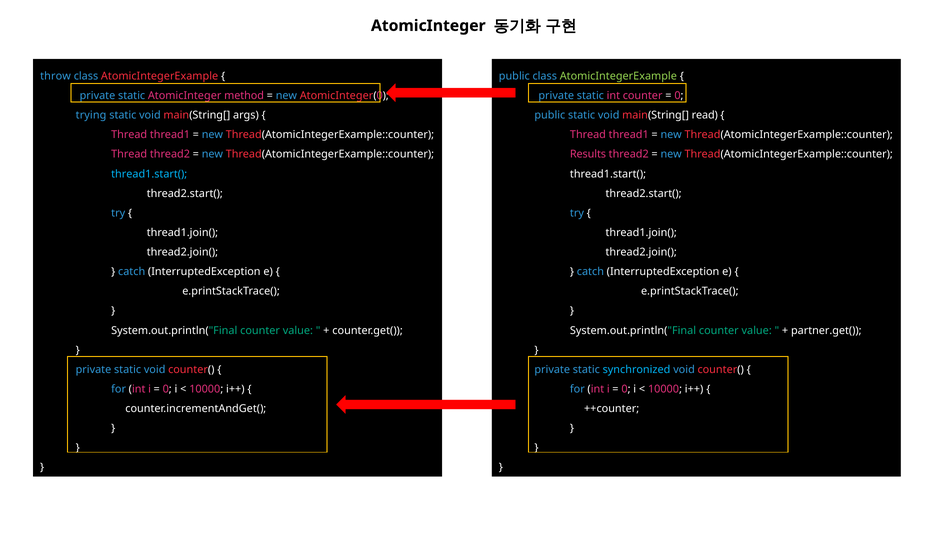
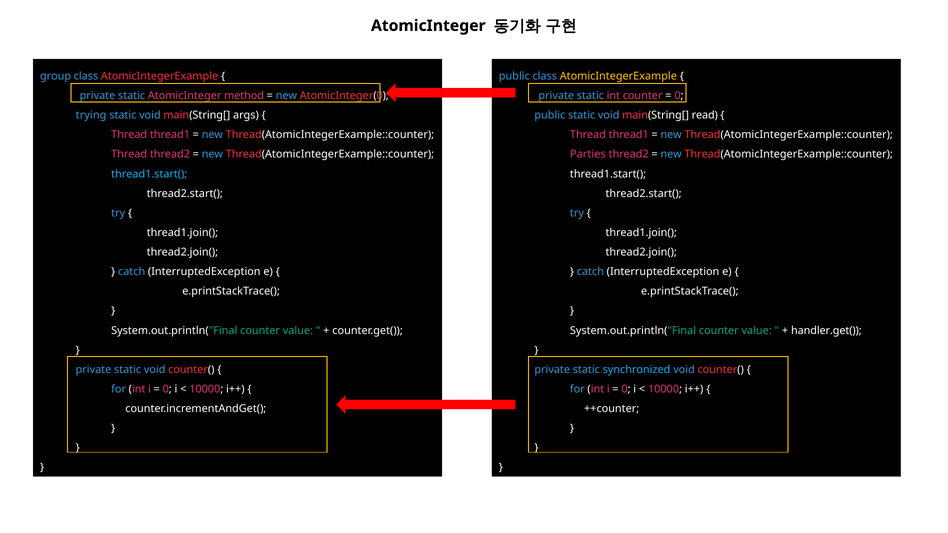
throw: throw -> group
AtomicIntegerExample at (618, 76) colour: light green -> yellow
Results: Results -> Parties
partner.get(: partner.get( -> handler.get(
